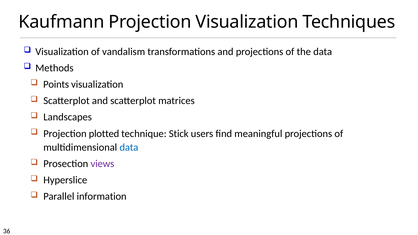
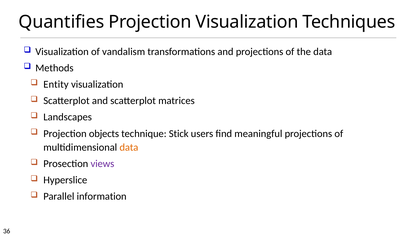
Kaufmann: Kaufmann -> Quantifies
Points: Points -> Entity
plotted: plotted -> objects
data at (129, 147) colour: blue -> orange
